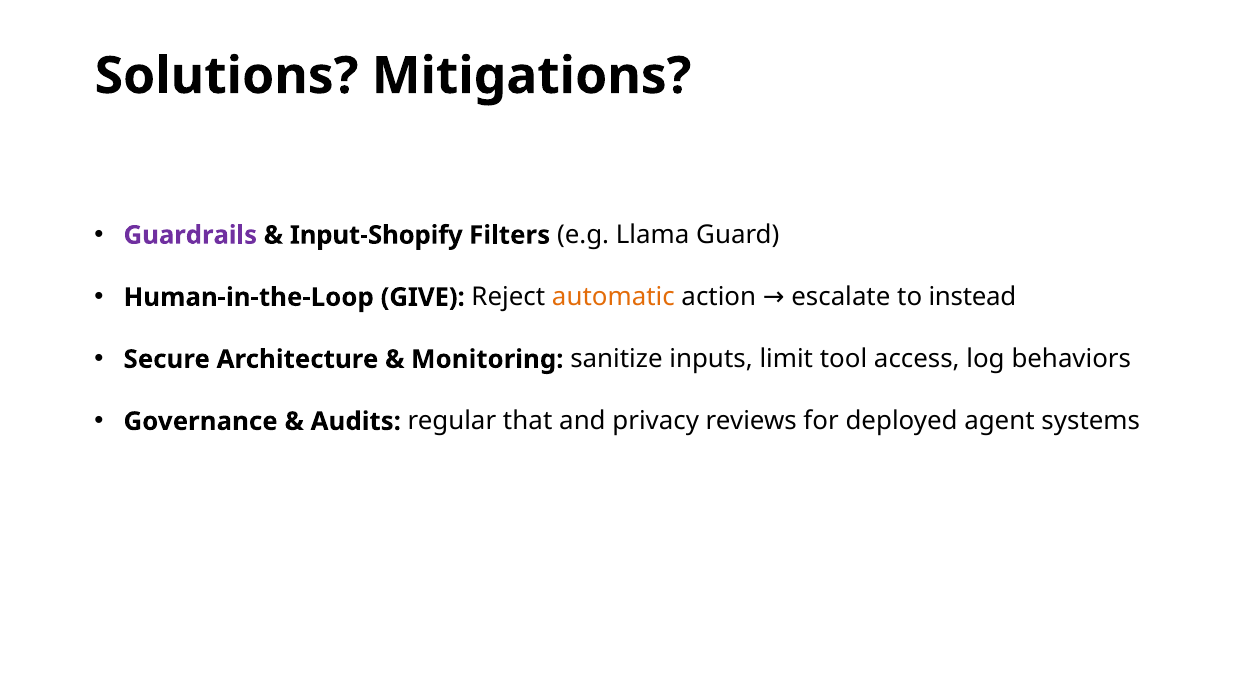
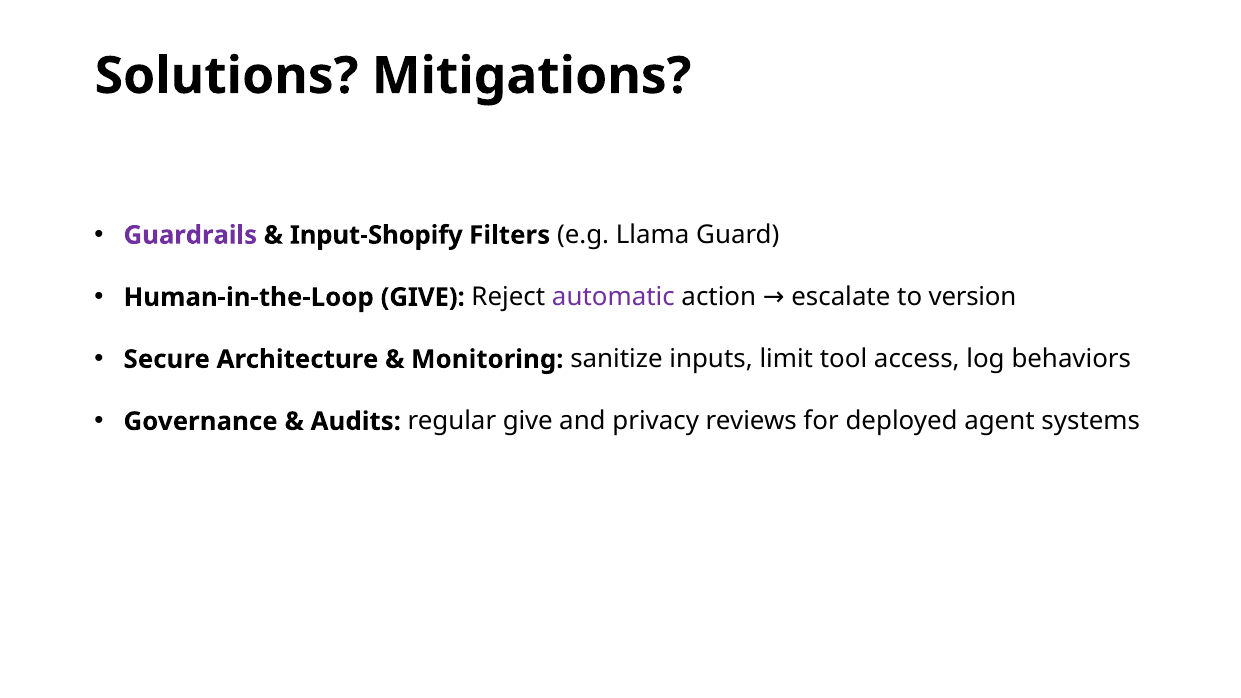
automatic colour: orange -> purple
instead: instead -> version
regular that: that -> give
